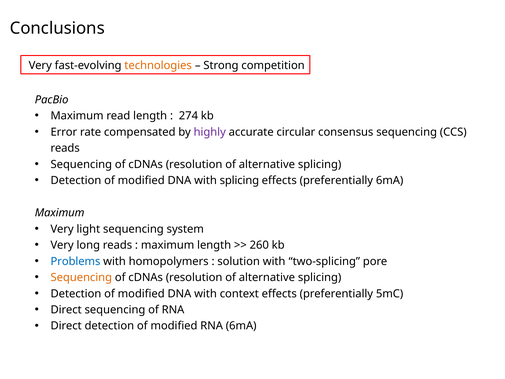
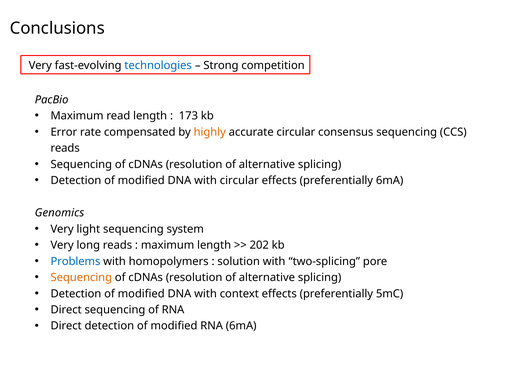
technologies colour: orange -> blue
274: 274 -> 173
highly colour: purple -> orange
with splicing: splicing -> circular
Maximum at (60, 213): Maximum -> Genomics
260: 260 -> 202
